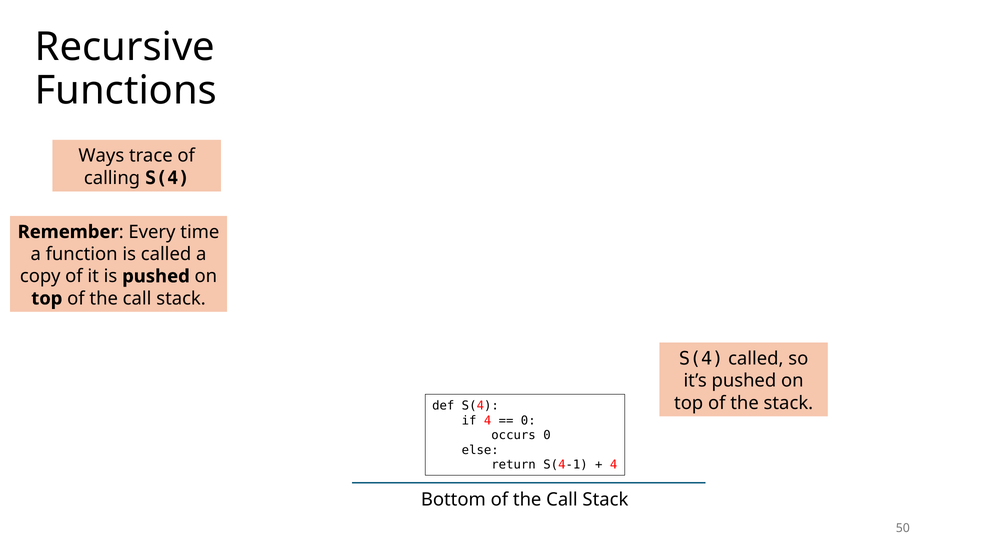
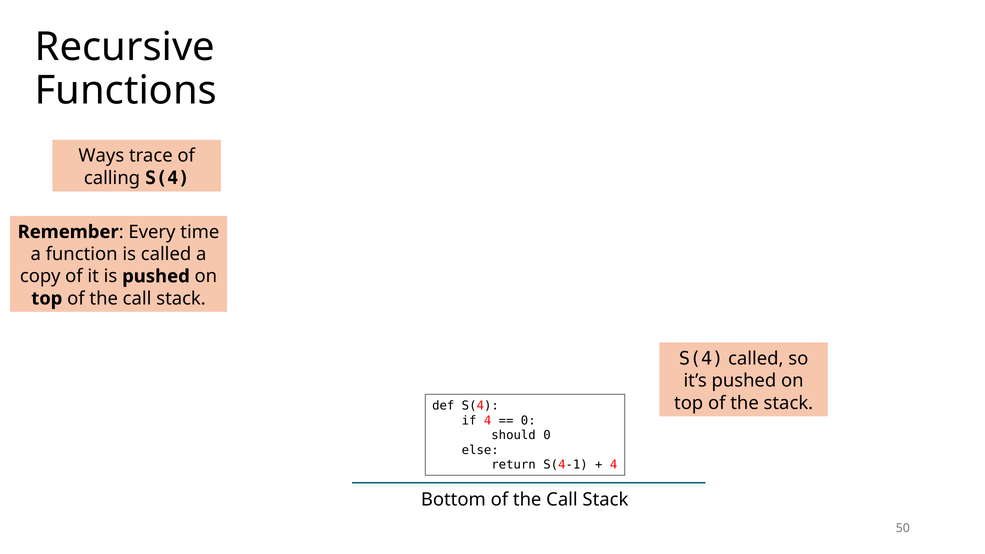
occurs: occurs -> should
